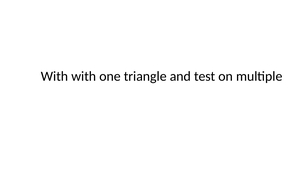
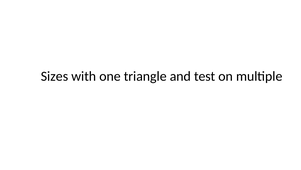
With at (54, 76): With -> Sizes
